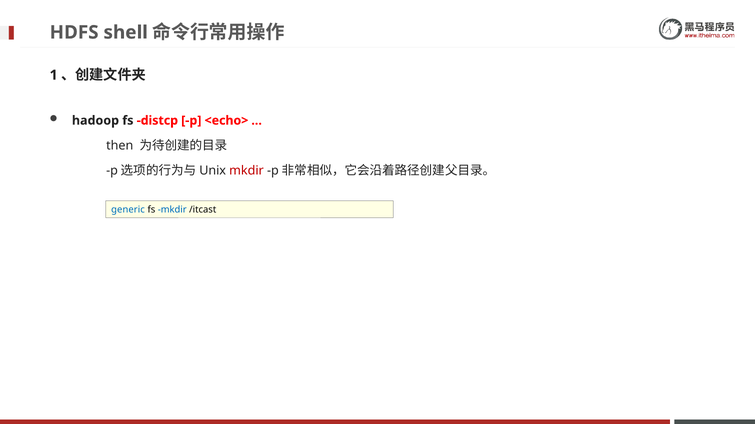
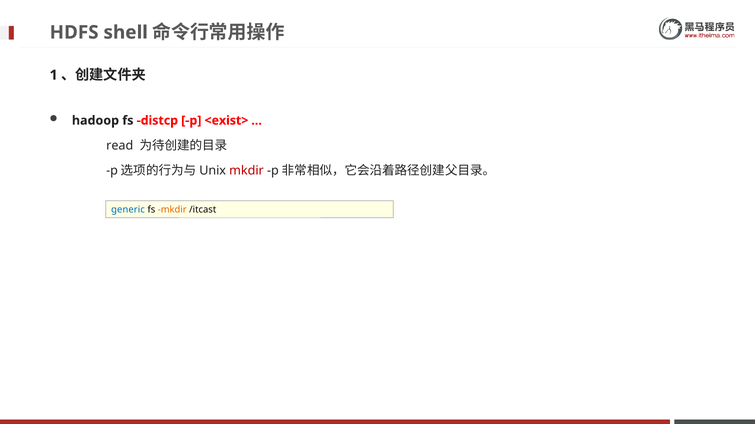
<echo>: <echo> -> <exist>
then: then -> read
mkdir at (172, 210) colour: blue -> orange
